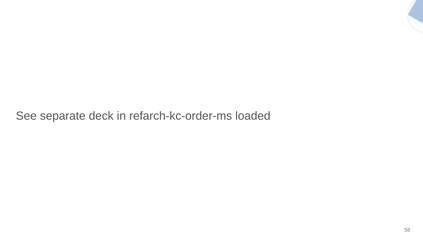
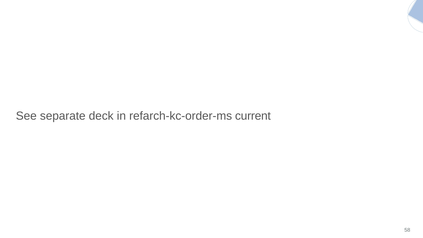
loaded: loaded -> current
